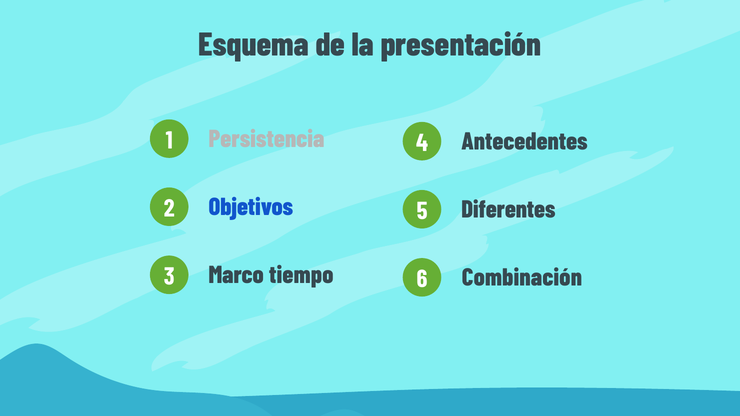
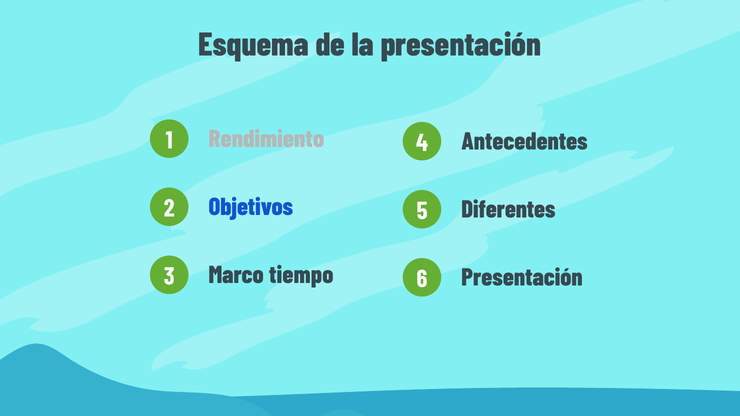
Persistencia: Persistencia -> Rendimiento
Combinación at (522, 278): Combinación -> Presentación
